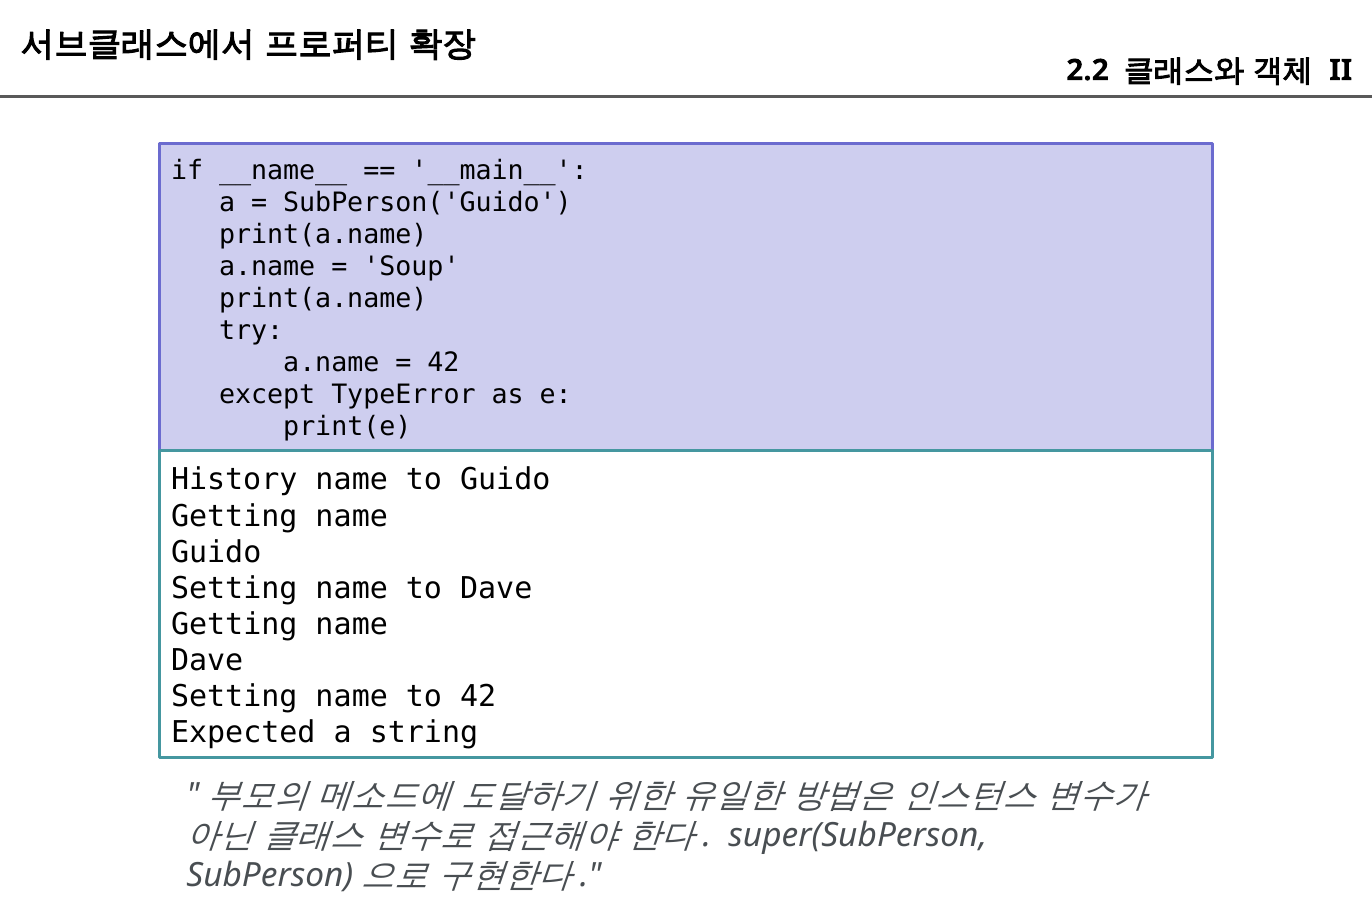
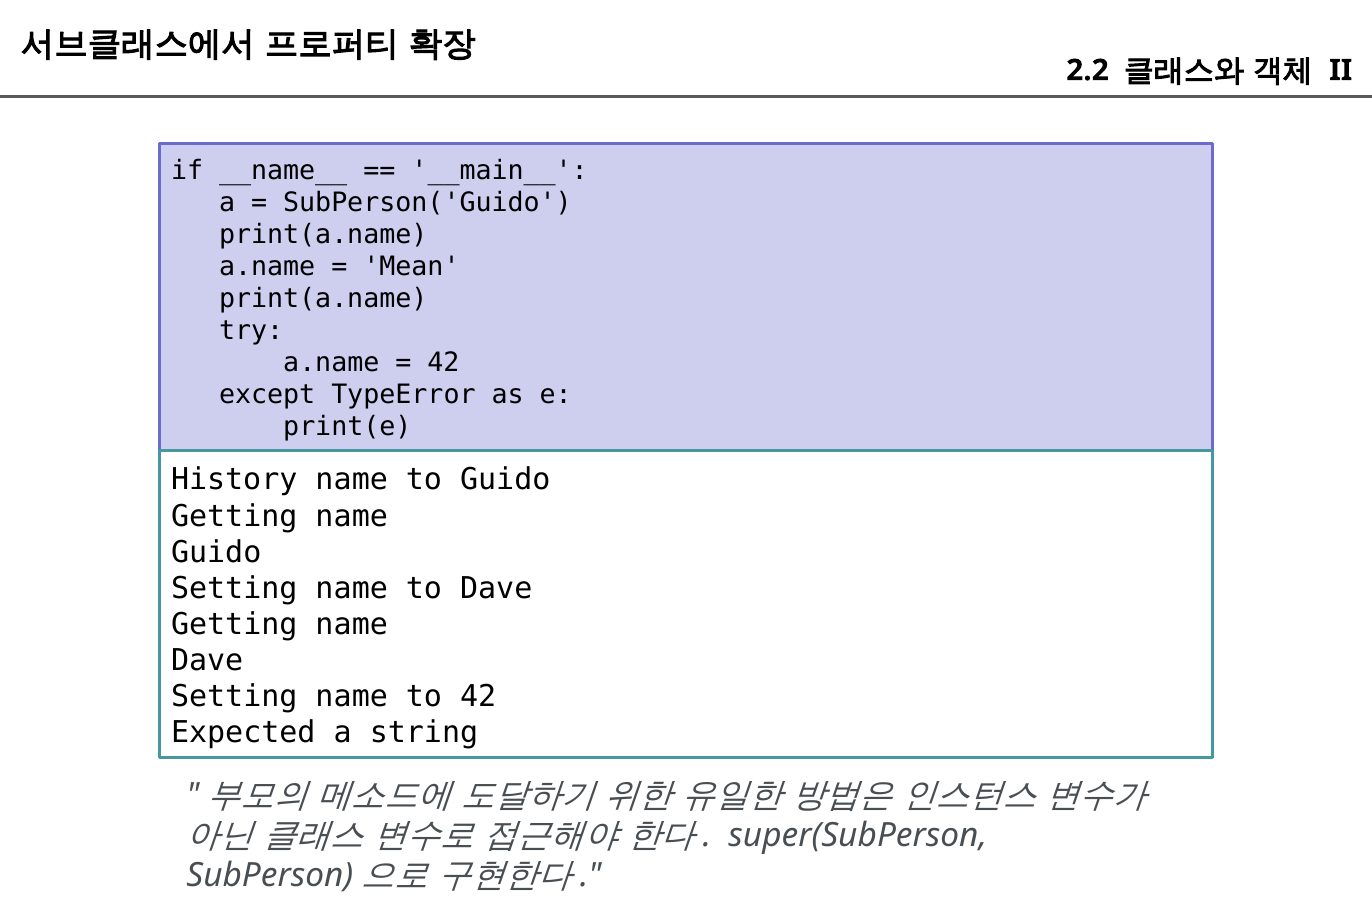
Soup: Soup -> Mean
